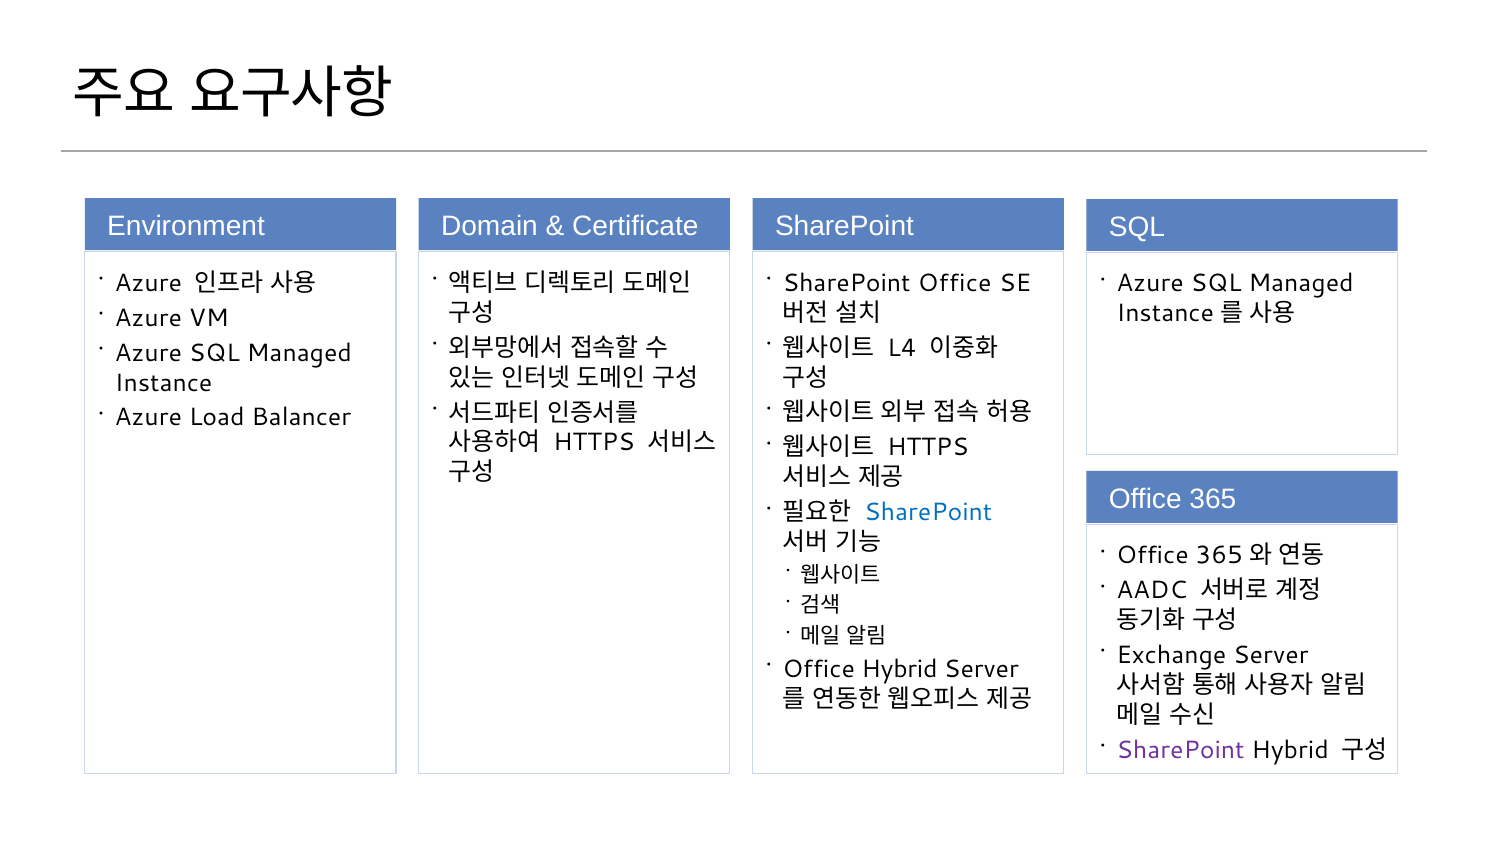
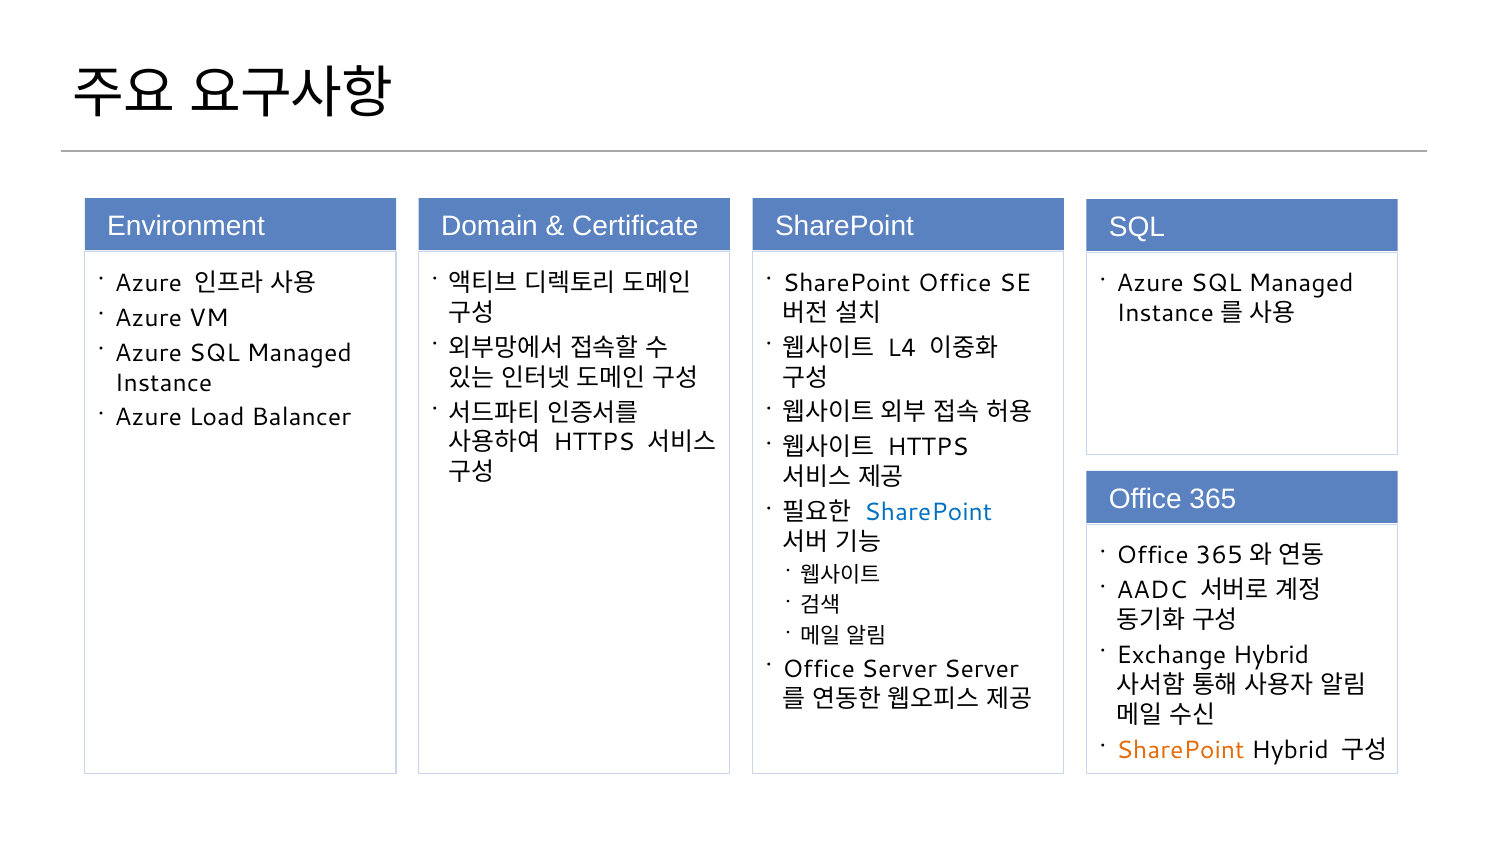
Exchange Server: Server -> Hybrid
Office Hybrid: Hybrid -> Server
SharePoint at (1181, 750) colour: purple -> orange
